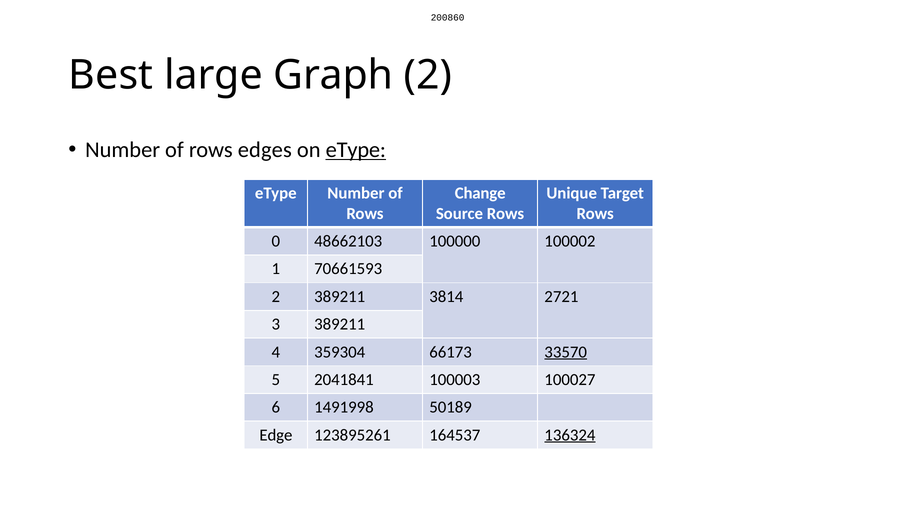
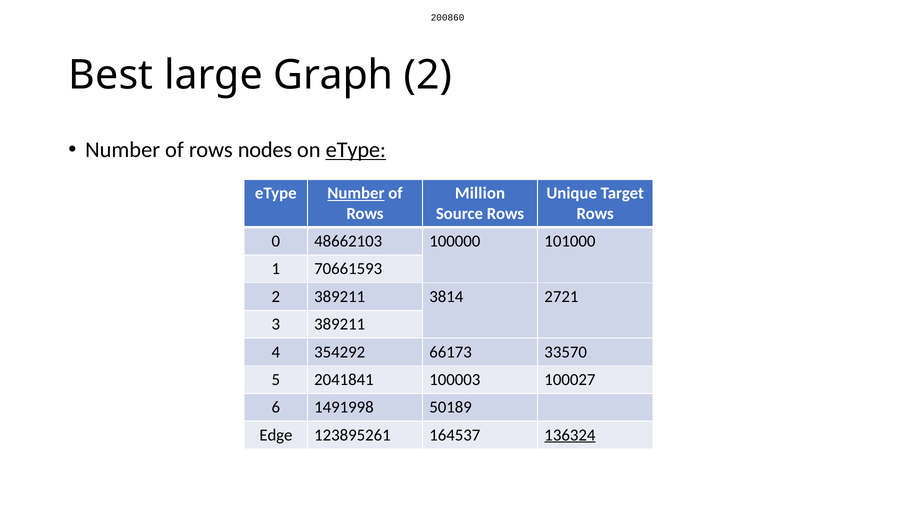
edges: edges -> nodes
Number at (356, 193) underline: none -> present
Change: Change -> Million
100002: 100002 -> 101000
359304: 359304 -> 354292
33570 underline: present -> none
